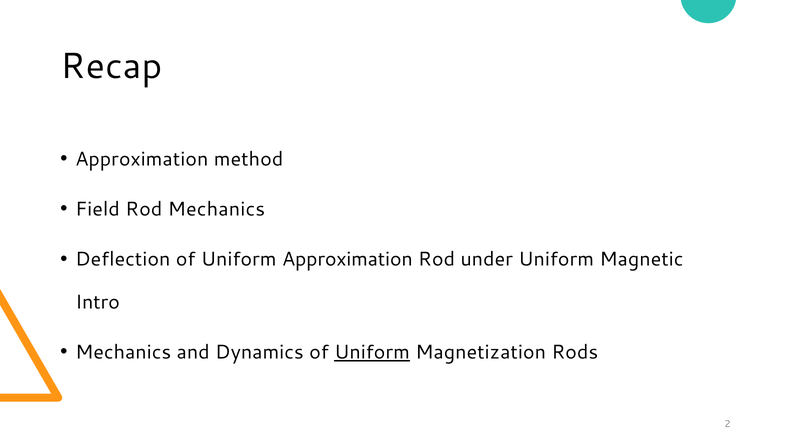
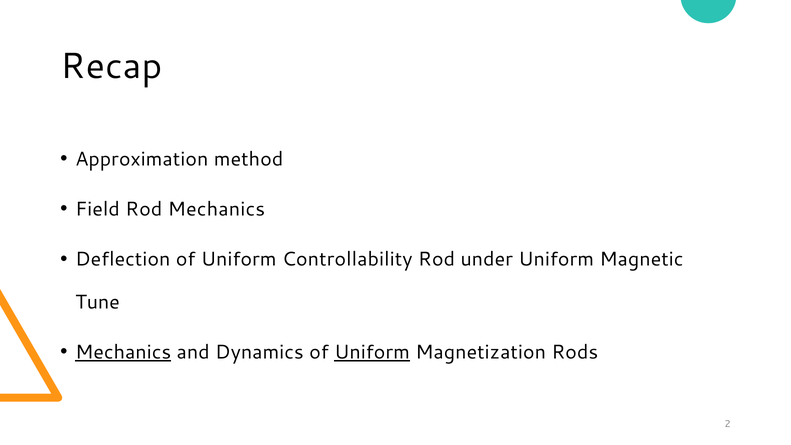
Uniform Approximation: Approximation -> Controllability
Intro: Intro -> Tune
Mechanics at (123, 352) underline: none -> present
